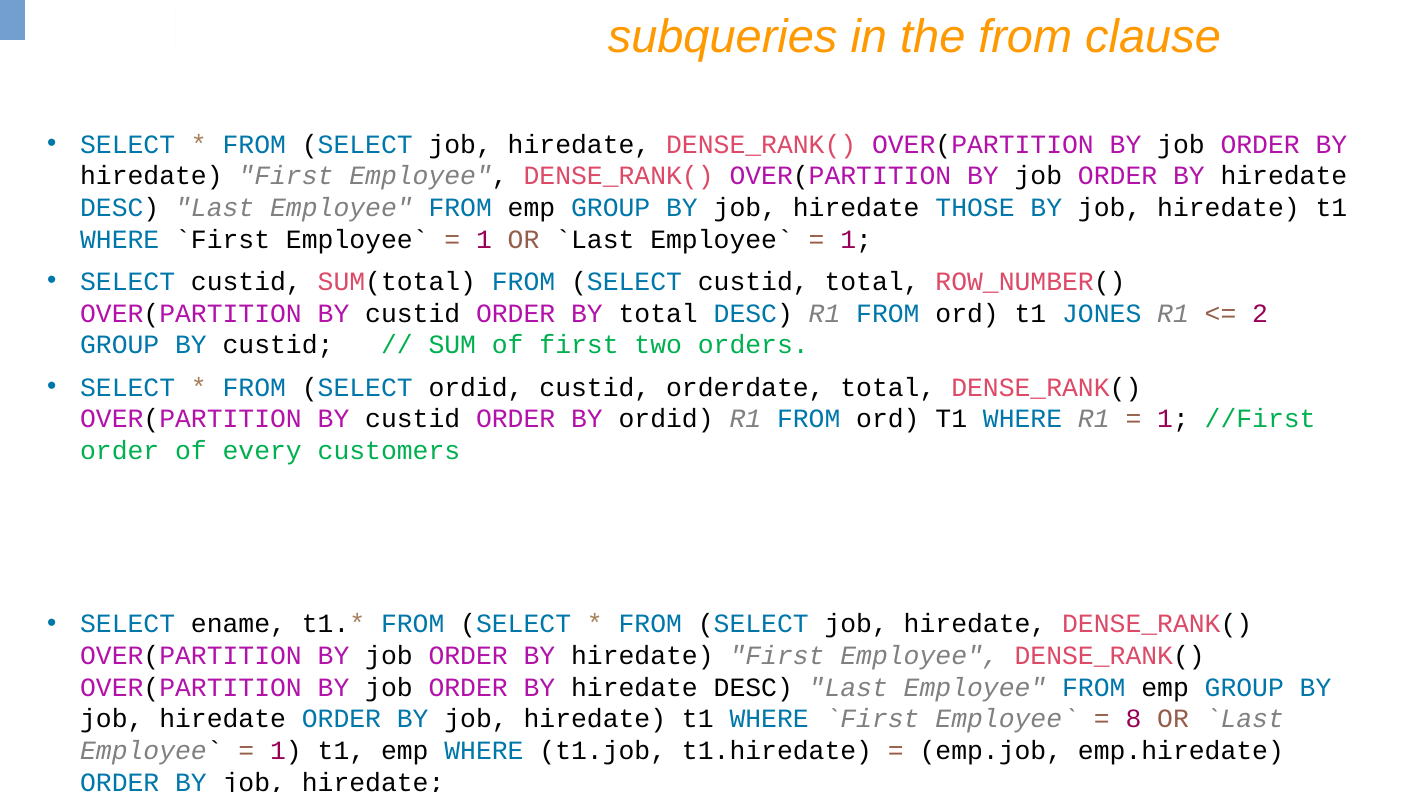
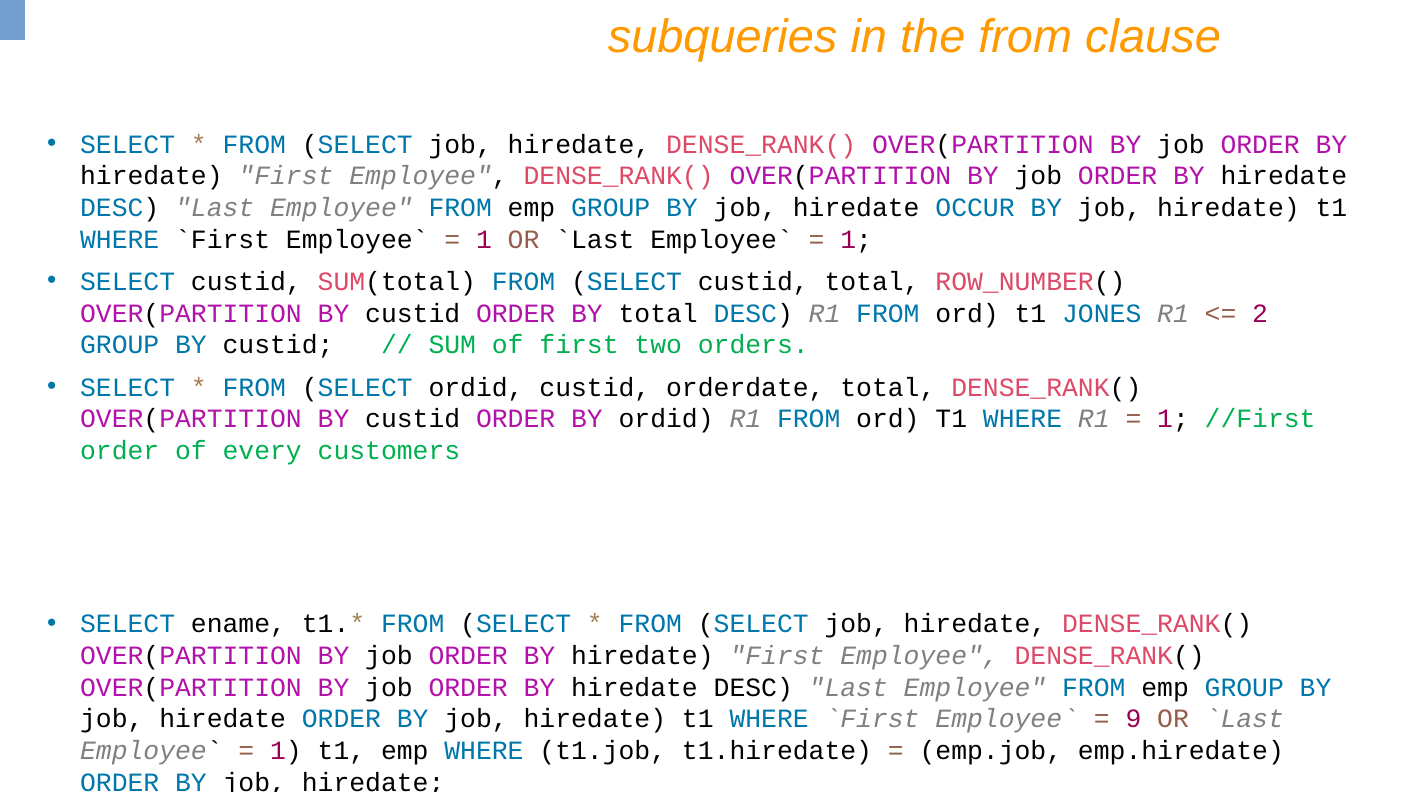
THOSE: THOSE -> OCCUR
8: 8 -> 9
